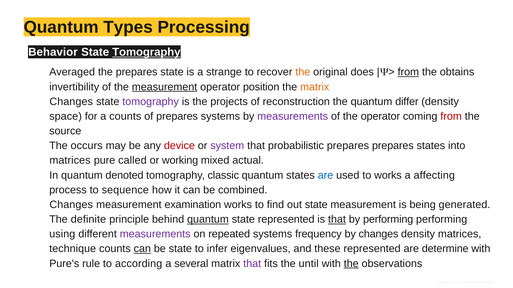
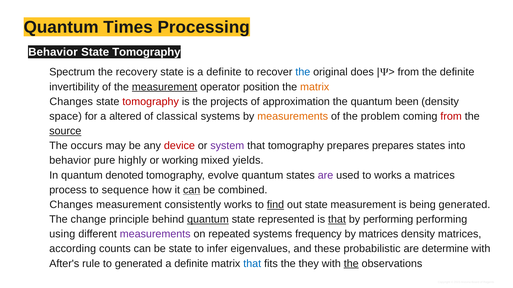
Types: Types -> Times
Tomography at (146, 52) underline: present -> none
Averaged: Averaged -> Spectrum
the prepares: prepares -> recovery
is a strange: strange -> definite
the at (303, 72) colour: orange -> blue
from at (408, 72) underline: present -> none
the obtains: obtains -> definite
tomography at (151, 102) colour: purple -> red
reconstruction: reconstruction -> approximation
differ: differ -> been
a counts: counts -> altered
of prepares: prepares -> classical
measurements at (293, 116) colour: purple -> orange
the operator: operator -> problem
source underline: none -> present
that probabilistic: probabilistic -> tomography
matrices at (70, 161): matrices -> behavior
called: called -> highly
actual: actual -> yields
classic: classic -> evolve
are at (326, 176) colour: blue -> purple
a affecting: affecting -> matrices
can at (192, 190) underline: none -> present
examination: examination -> consistently
find underline: none -> present
definite: definite -> change
by changes: changes -> matrices
technique: technique -> according
can at (142, 249) underline: present -> none
these represented: represented -> probabilistic
Pure's: Pure's -> After's
to according: according -> generated
several at (191, 264): several -> definite
that at (252, 264) colour: purple -> blue
until: until -> they
